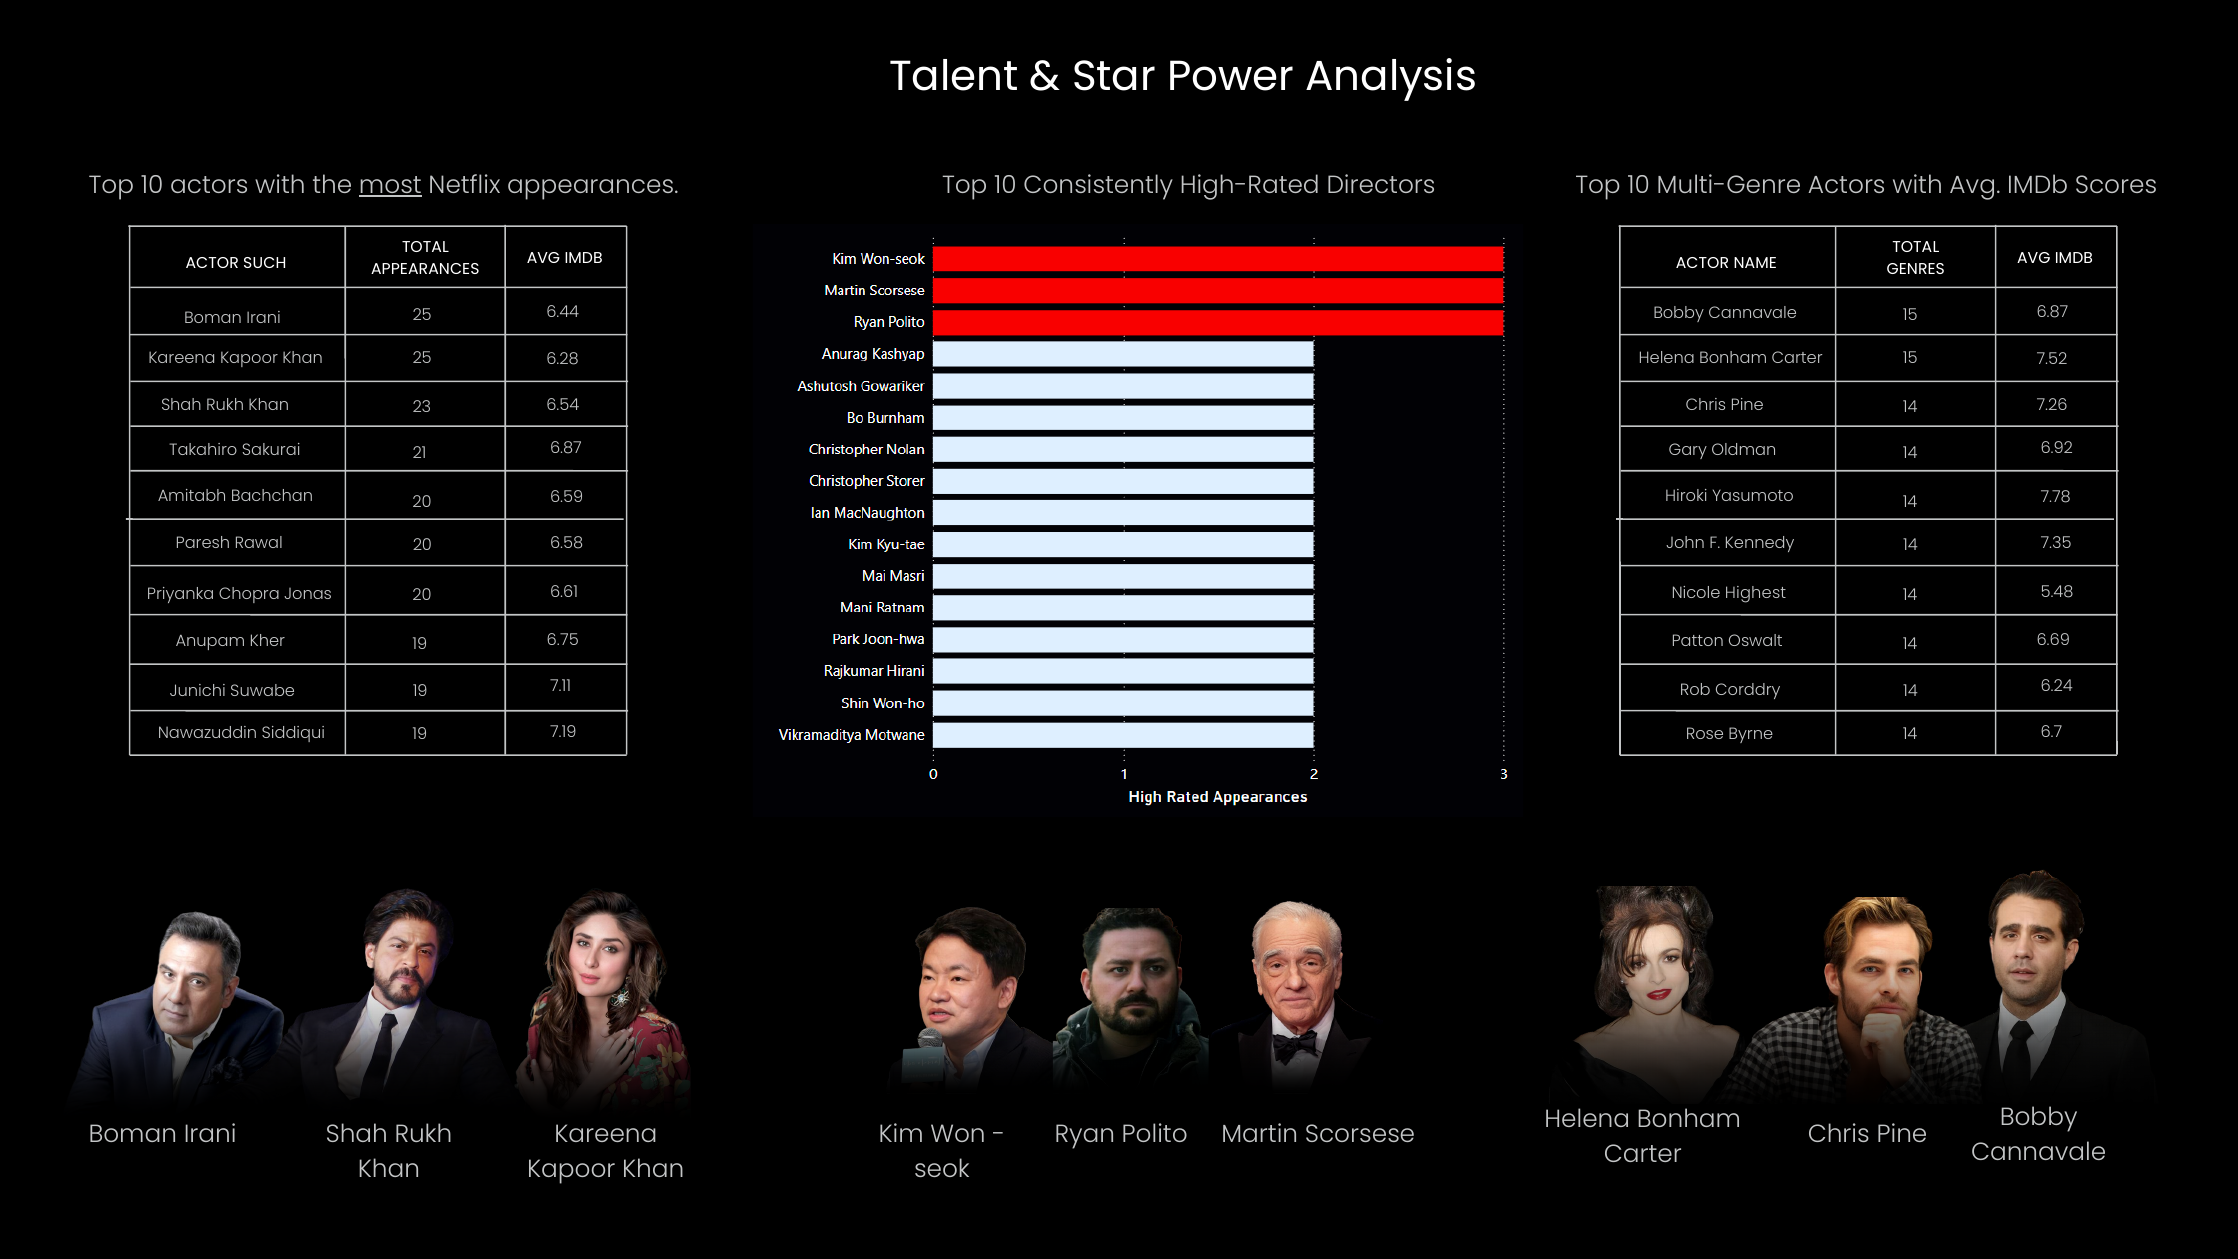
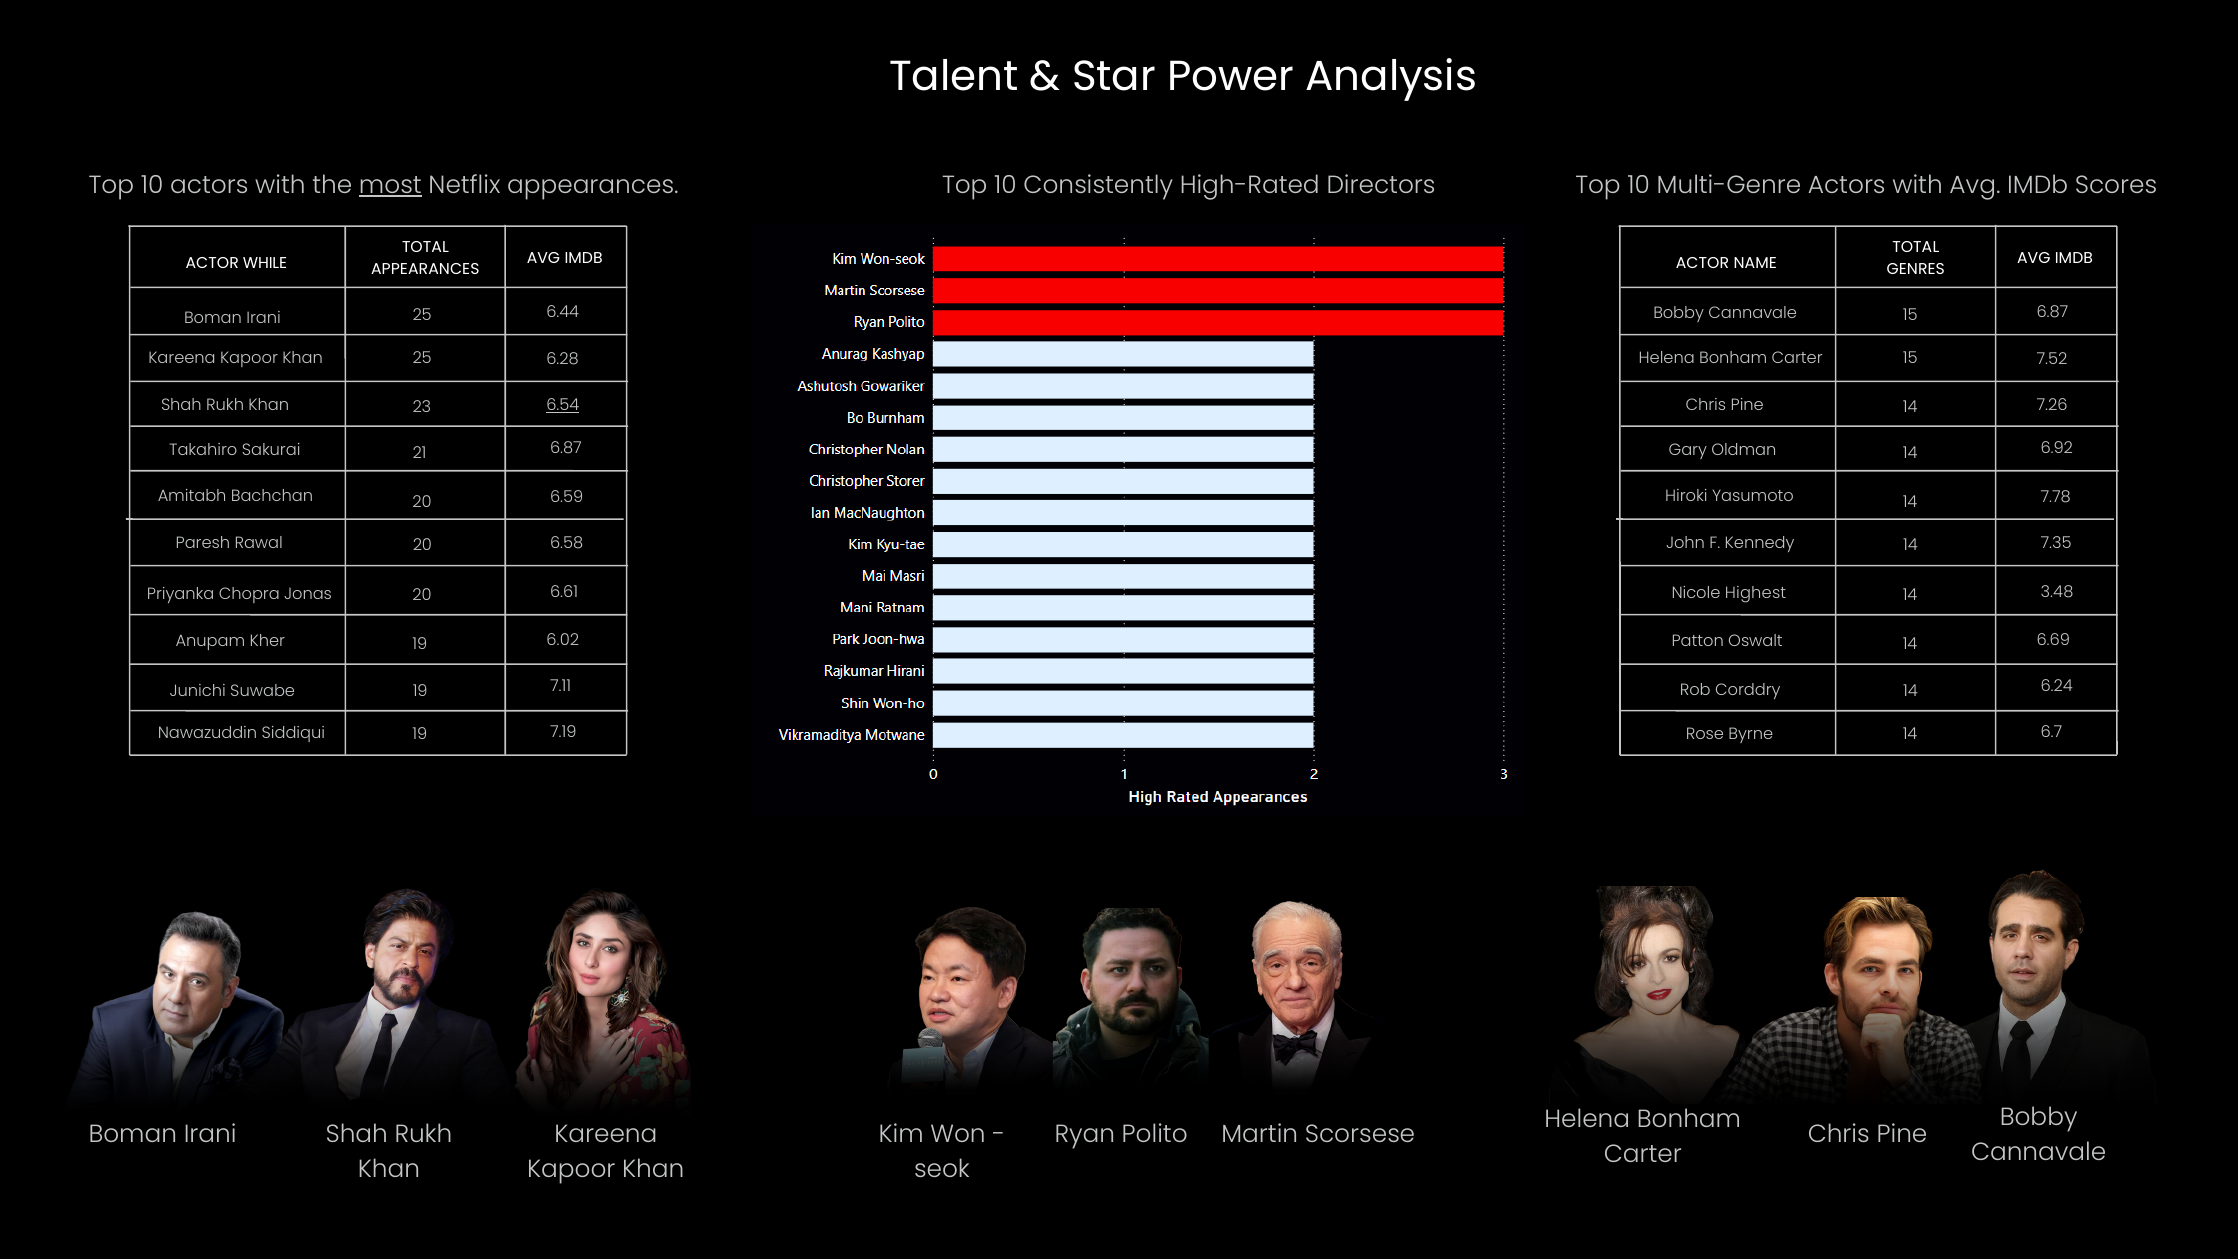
SUCH: SUCH -> WHILE
6.54 underline: none -> present
5.48: 5.48 -> 3.48
6.75: 6.75 -> 6.02
